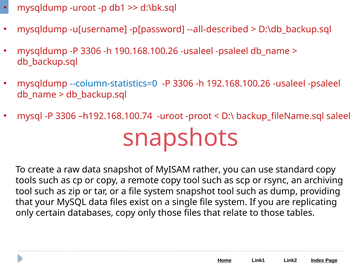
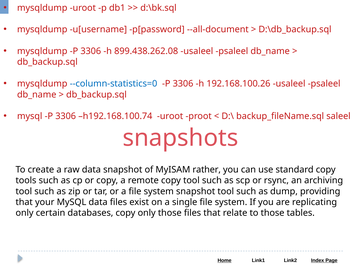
--all-described: --all-described -> --all-document
190.168.100.26: 190.168.100.26 -> 899.438.262.08
